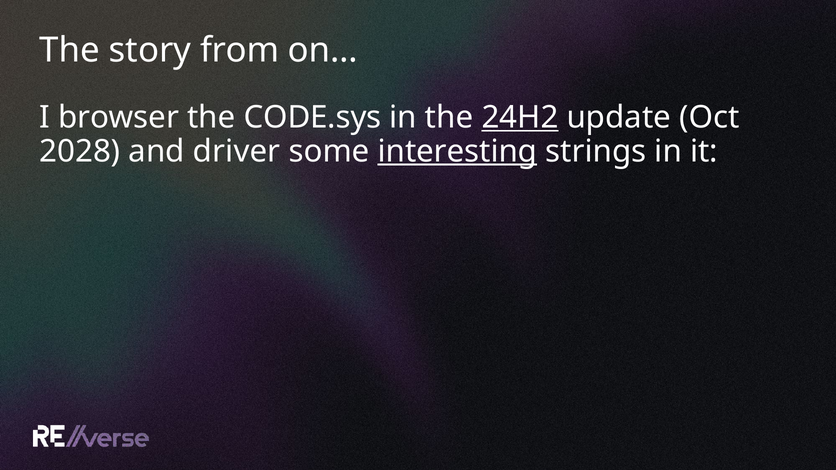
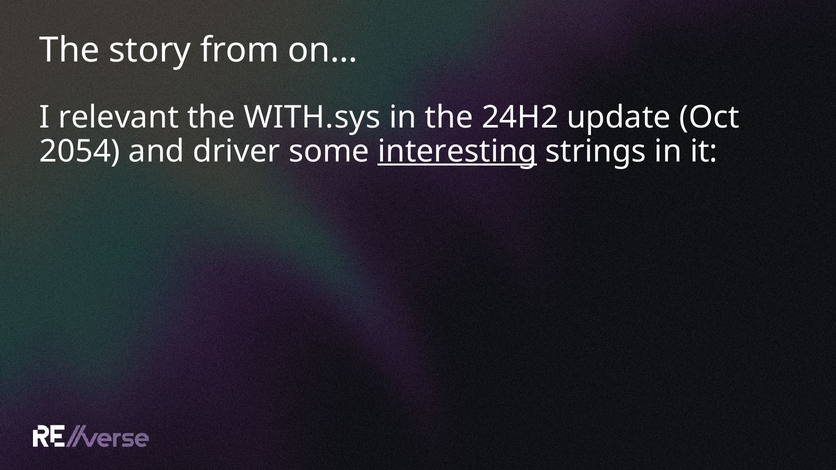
browser: browser -> relevant
CODE.sys: CODE.sys -> WITH.sys
24H2 underline: present -> none
2028: 2028 -> 2054
